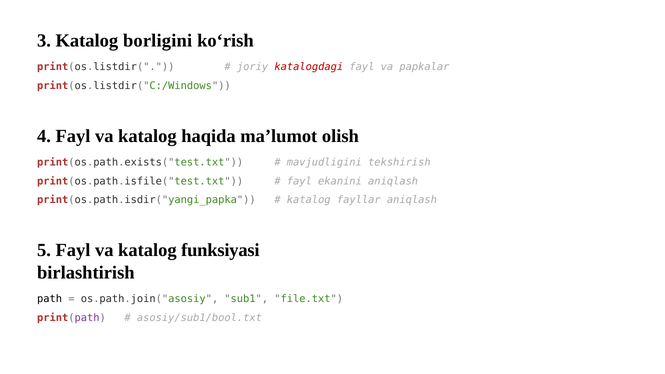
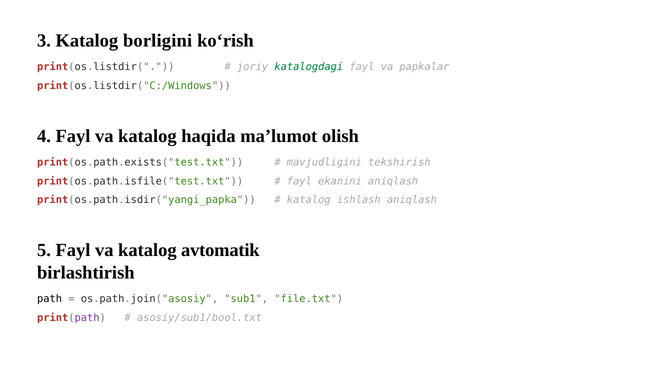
katalogdagi colour: red -> green
fayllar: fayllar -> ishlash
funksiyasi: funksiyasi -> avtomatik
